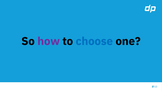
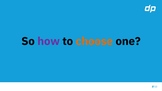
choose colour: blue -> orange
